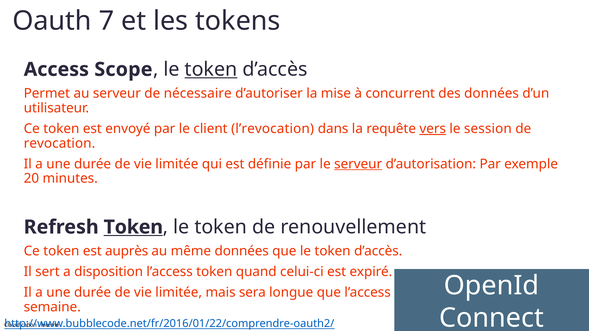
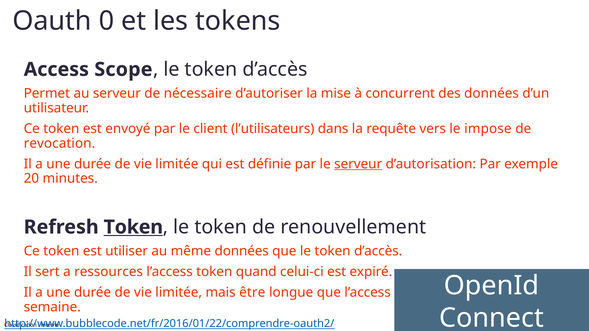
7: 7 -> 0
token at (211, 70) underline: present -> none
l’revocation: l’revocation -> l’utilisateurs
vers underline: present -> none
session: session -> impose
auprès: auprès -> utiliser
disposition: disposition -> ressources
sera: sera -> être
